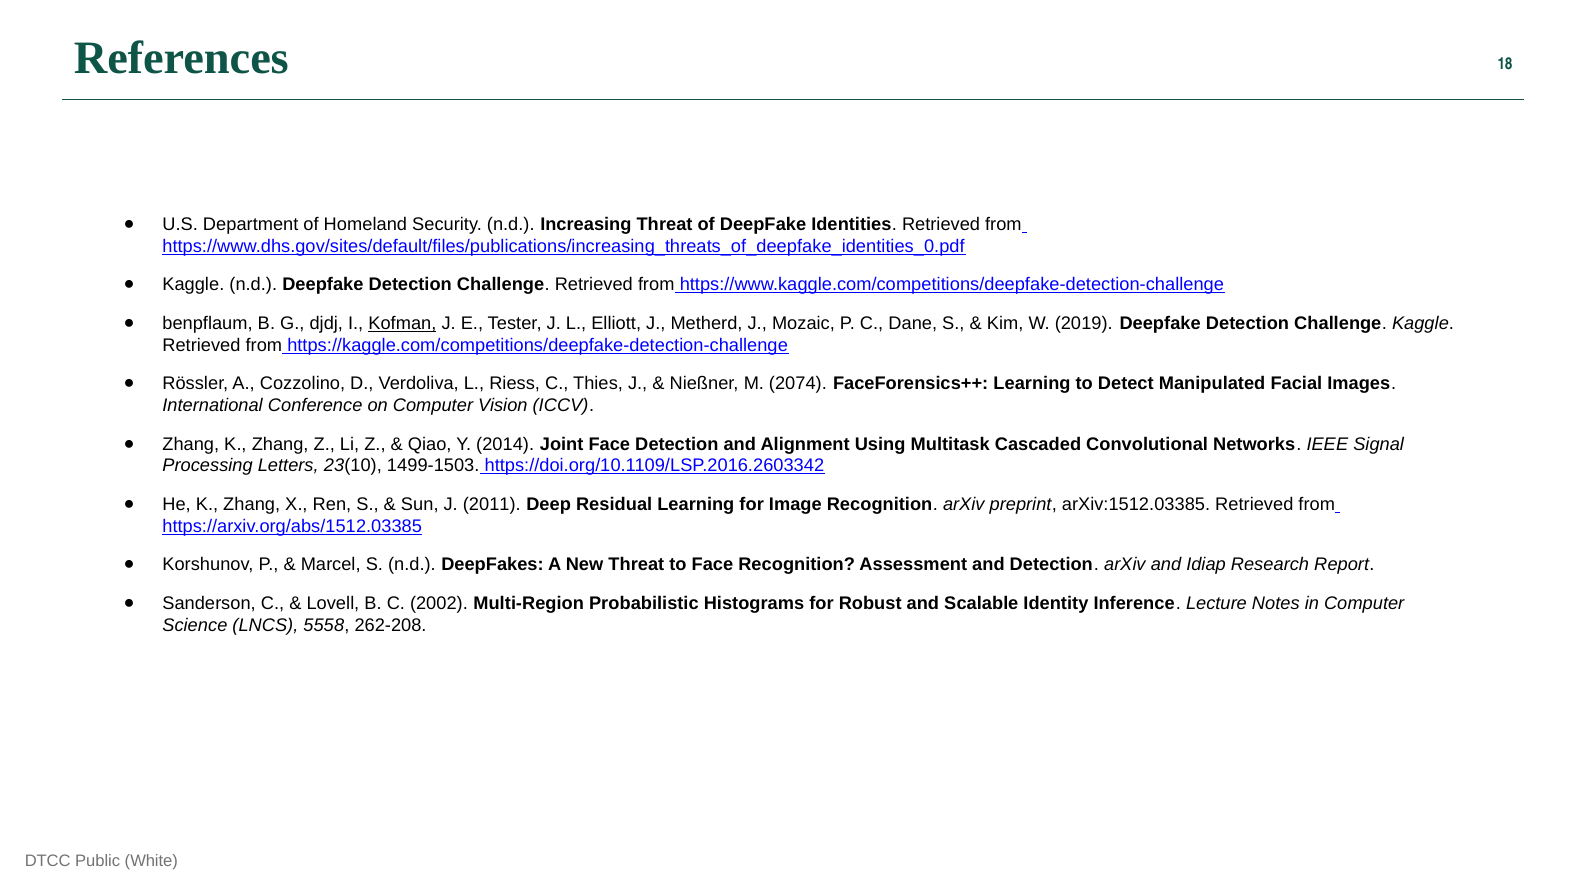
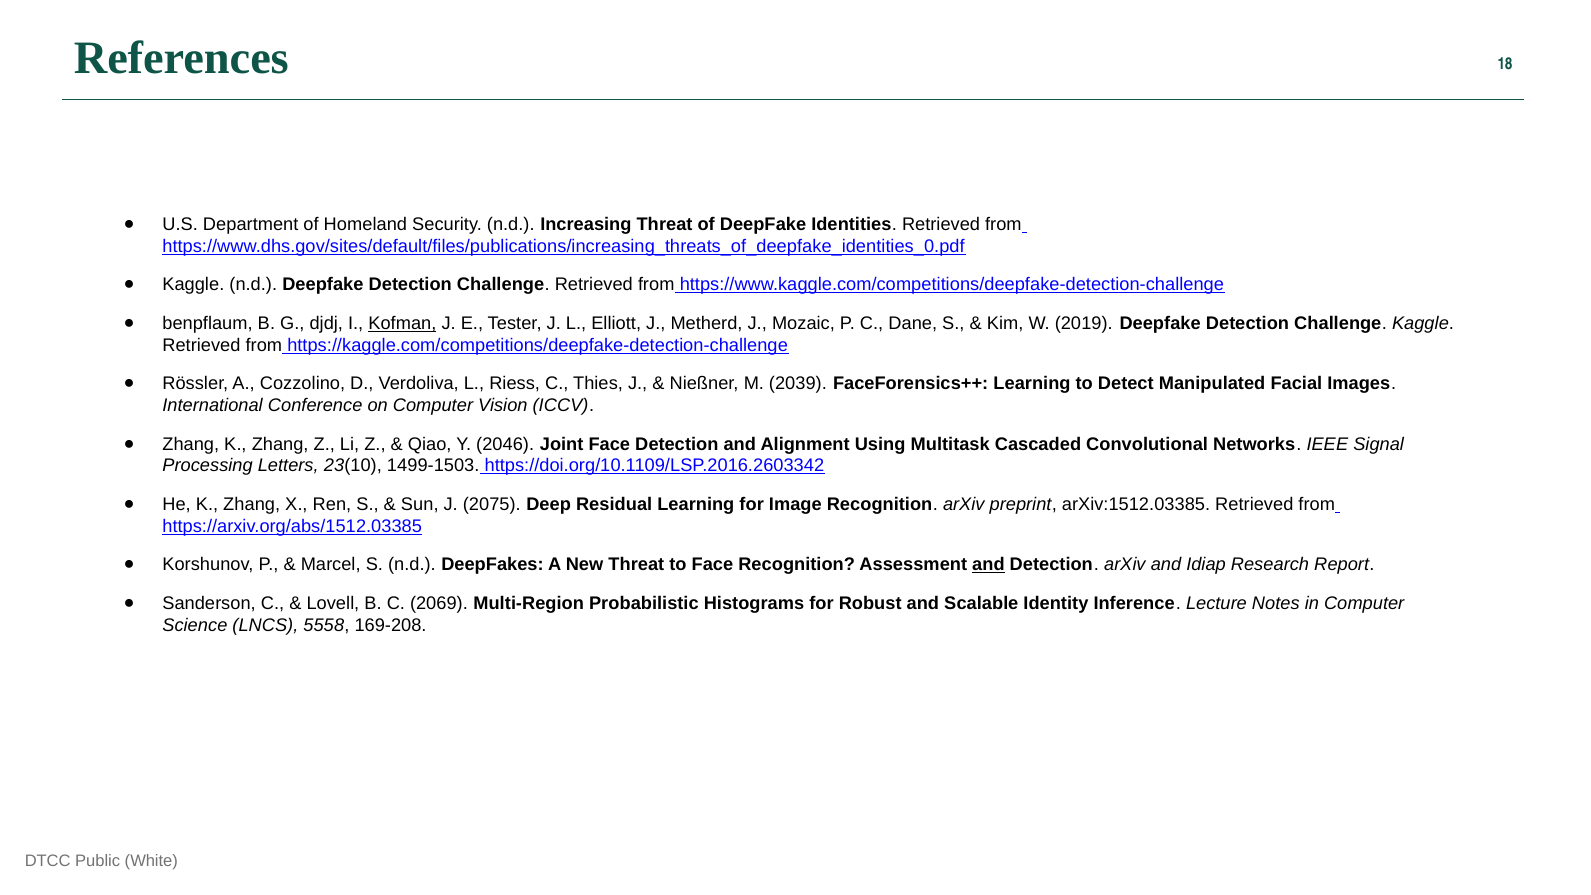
2074: 2074 -> 2039
2014: 2014 -> 2046
2011: 2011 -> 2075
and at (988, 565) underline: none -> present
2002: 2002 -> 2069
262-208: 262-208 -> 169-208
